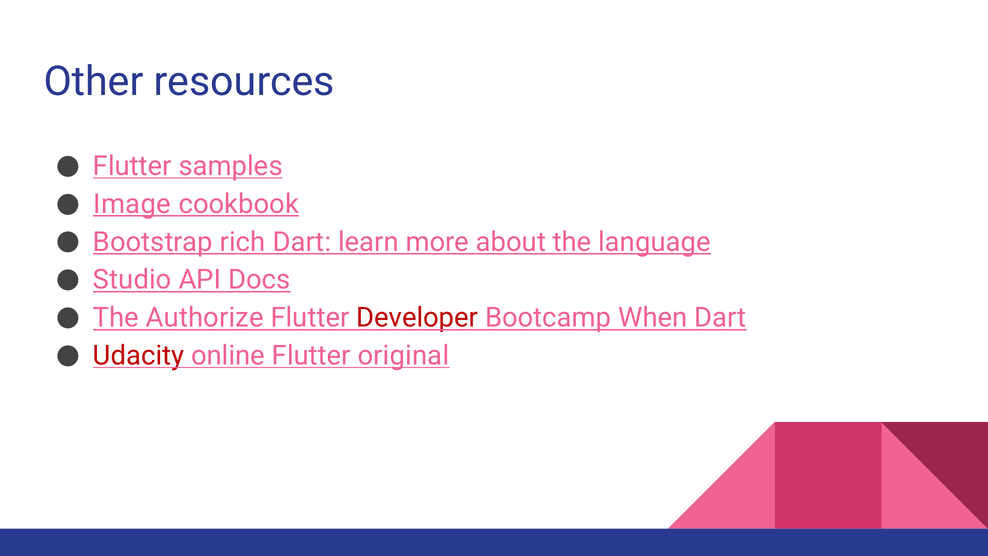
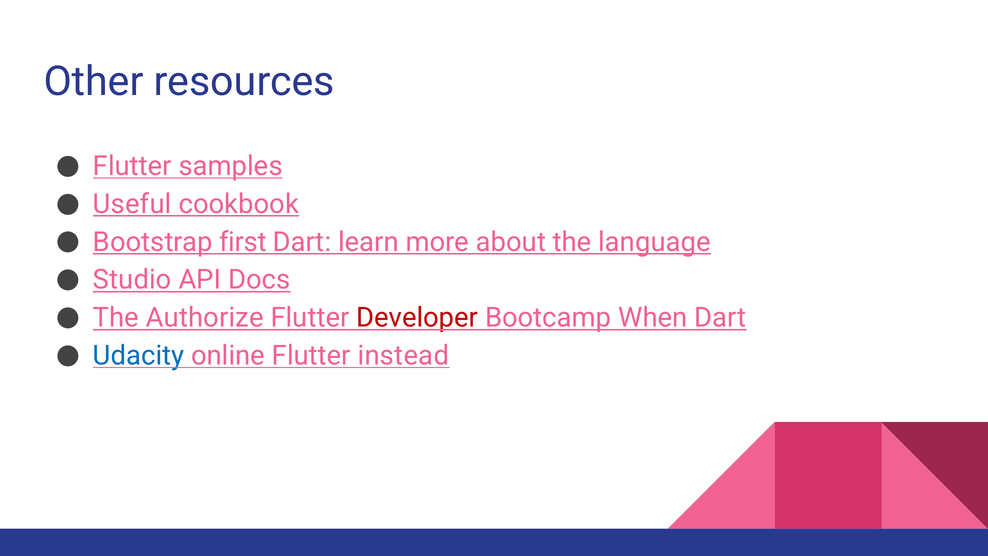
Image: Image -> Useful
rich: rich -> first
Udacity colour: red -> blue
original: original -> instead
